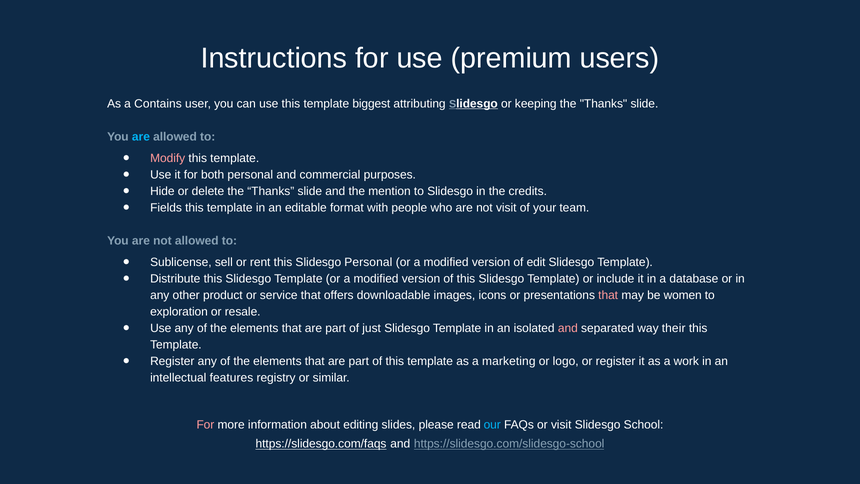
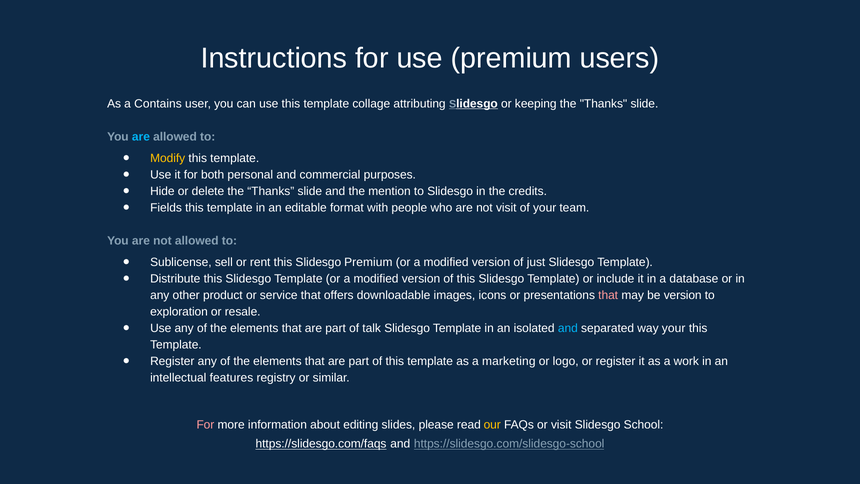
biggest: biggest -> collage
Modify colour: pink -> yellow
Slidesgo Personal: Personal -> Premium
edit: edit -> just
be women: women -> version
just: just -> talk
and at (568, 328) colour: pink -> light blue
way their: their -> your
our colour: light blue -> yellow
